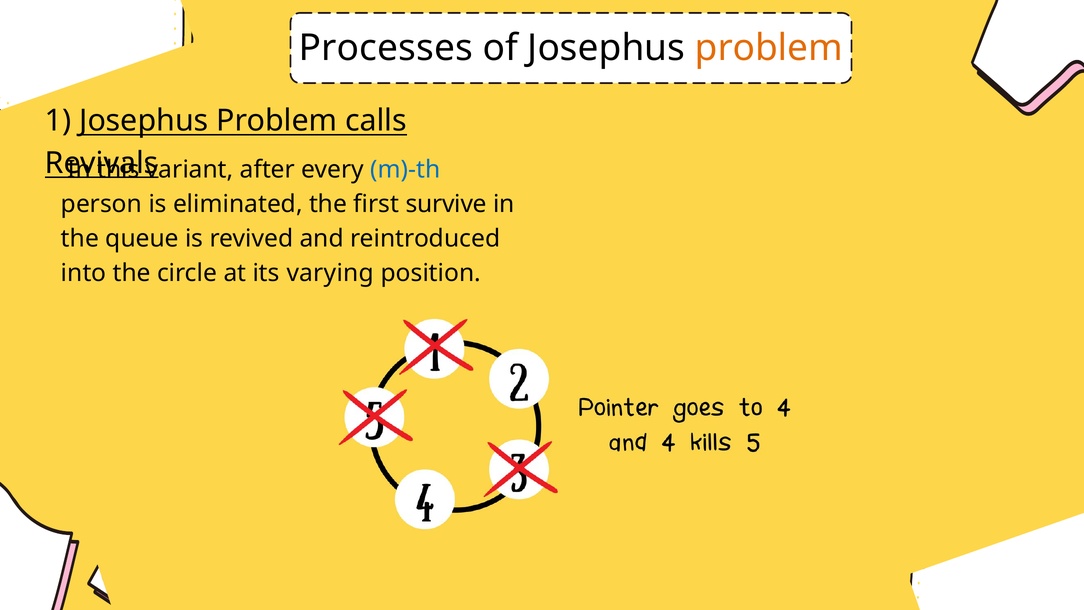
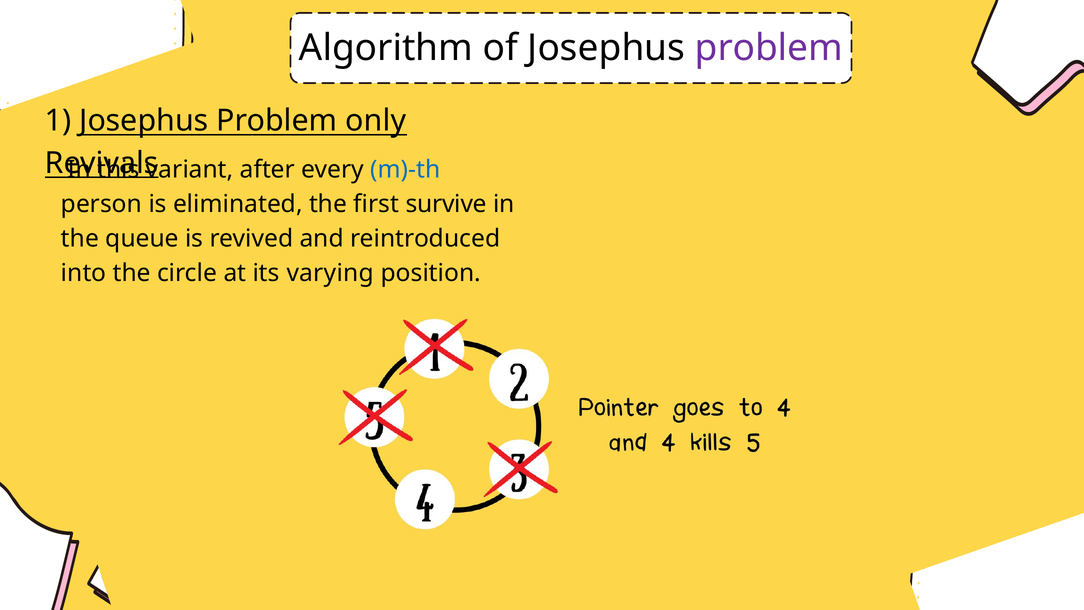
Processes: Processes -> Algorithm
problem at (769, 48) colour: orange -> purple
calls: calls -> only
